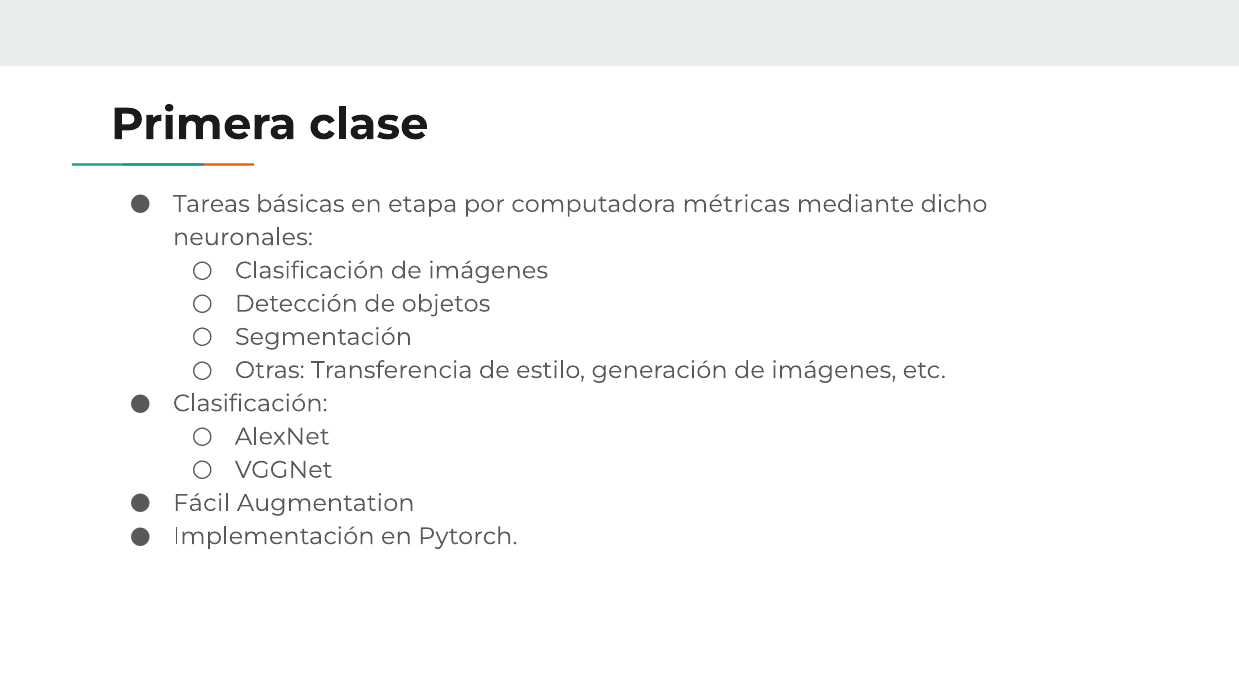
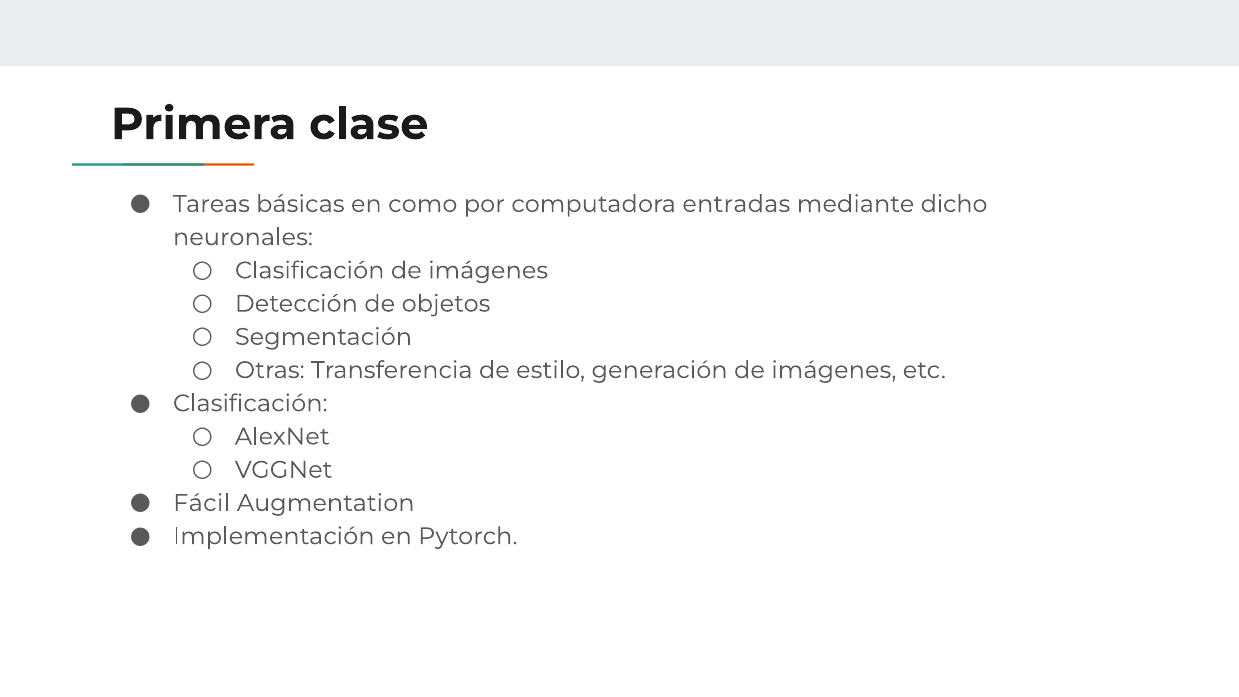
etapa: etapa -> como
métricas: métricas -> entradas
